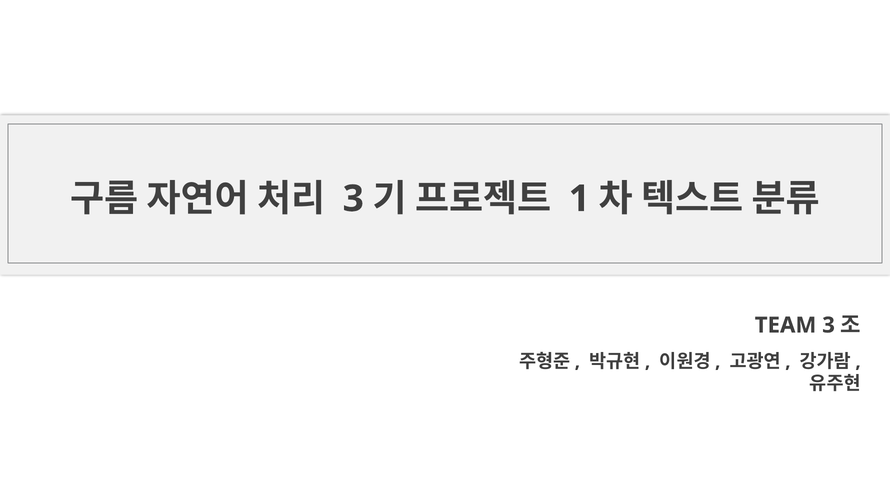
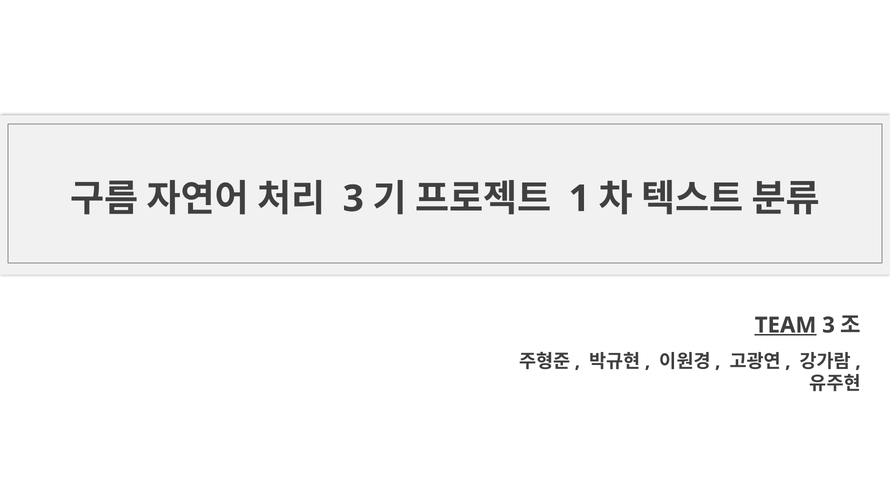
TEAM underline: none -> present
